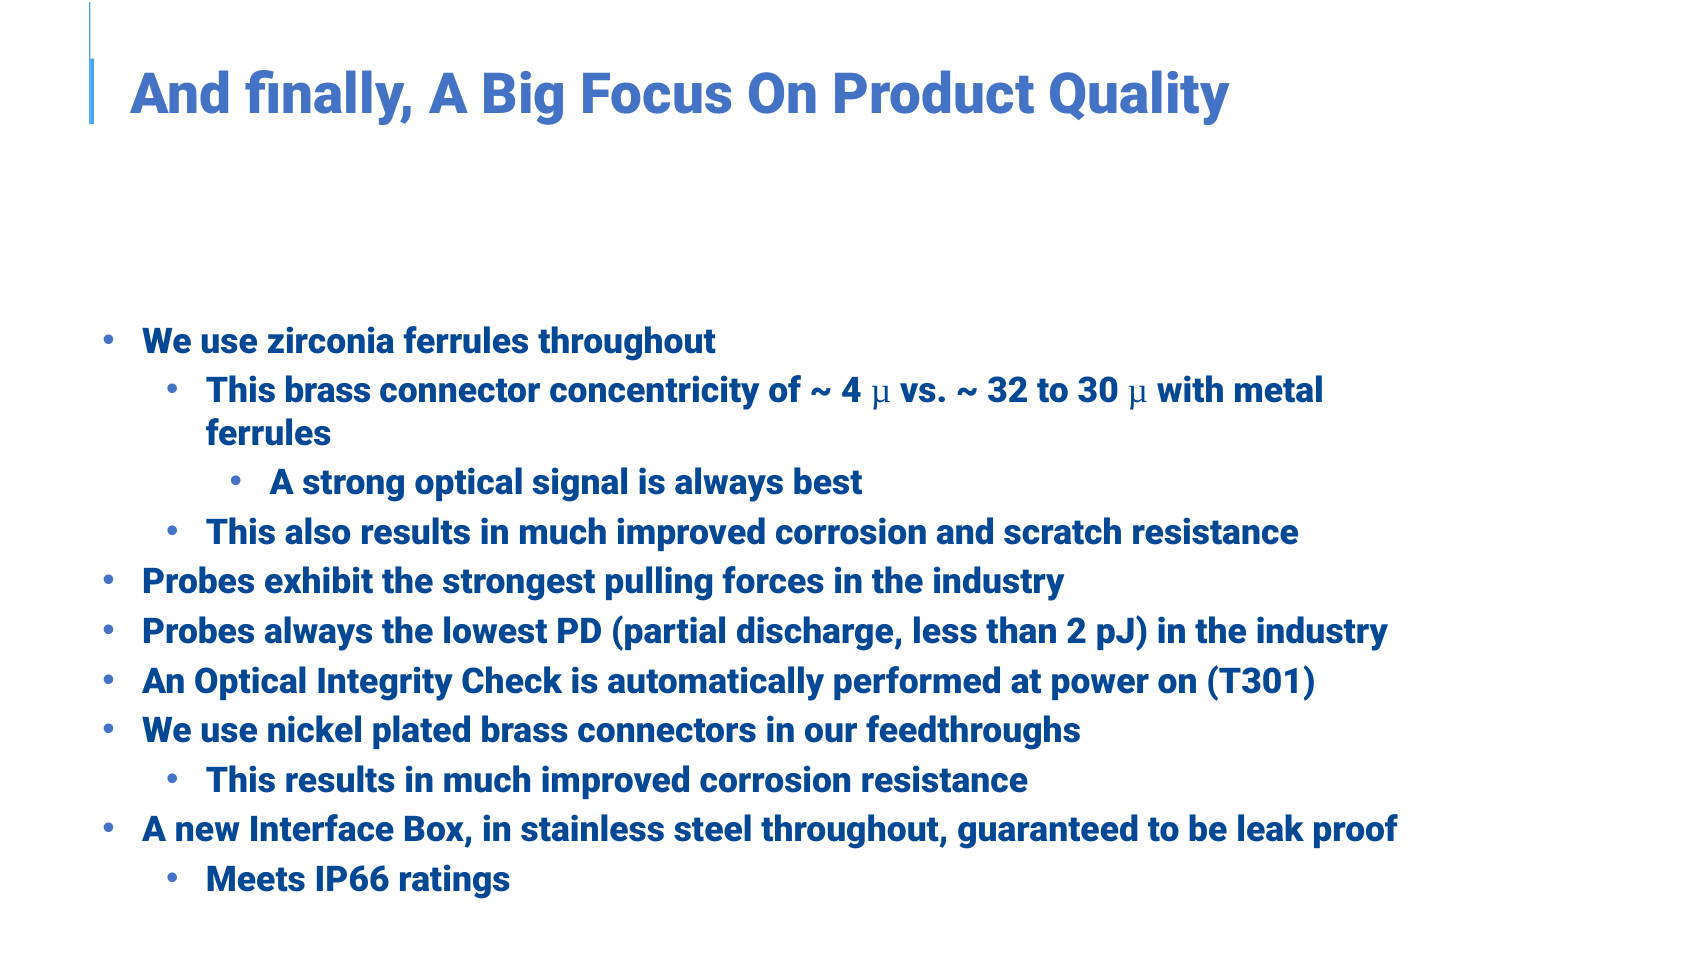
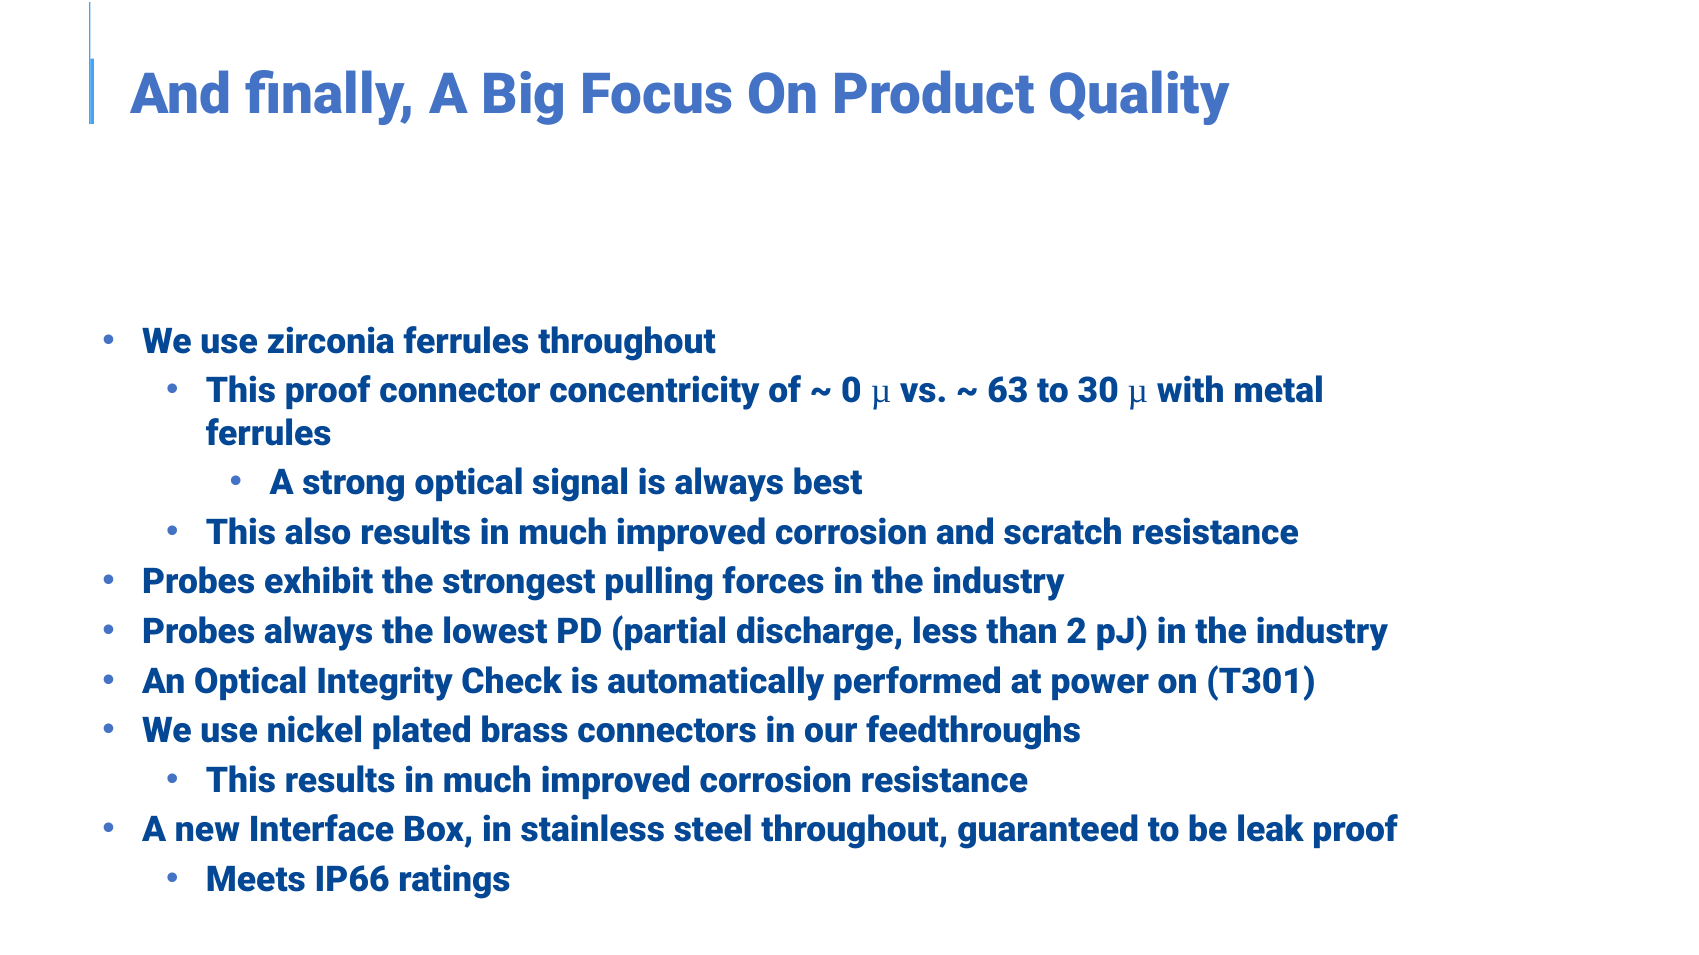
This brass: brass -> proof
4: 4 -> 0
32: 32 -> 63
